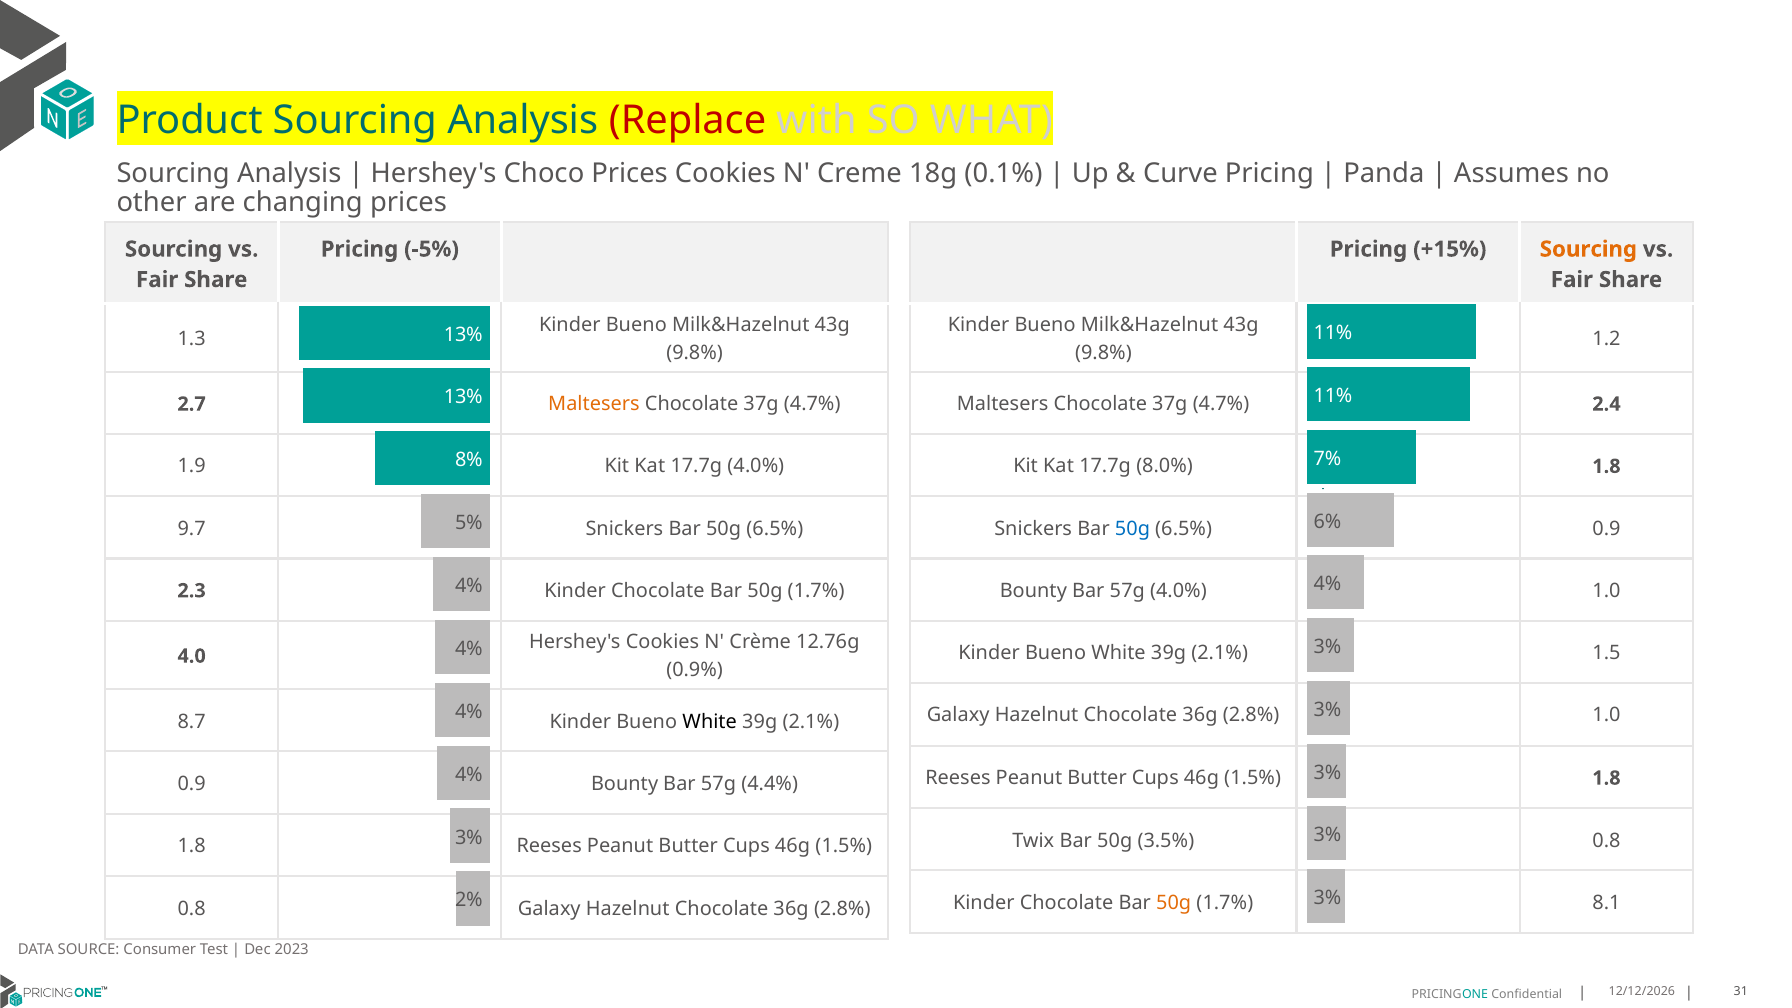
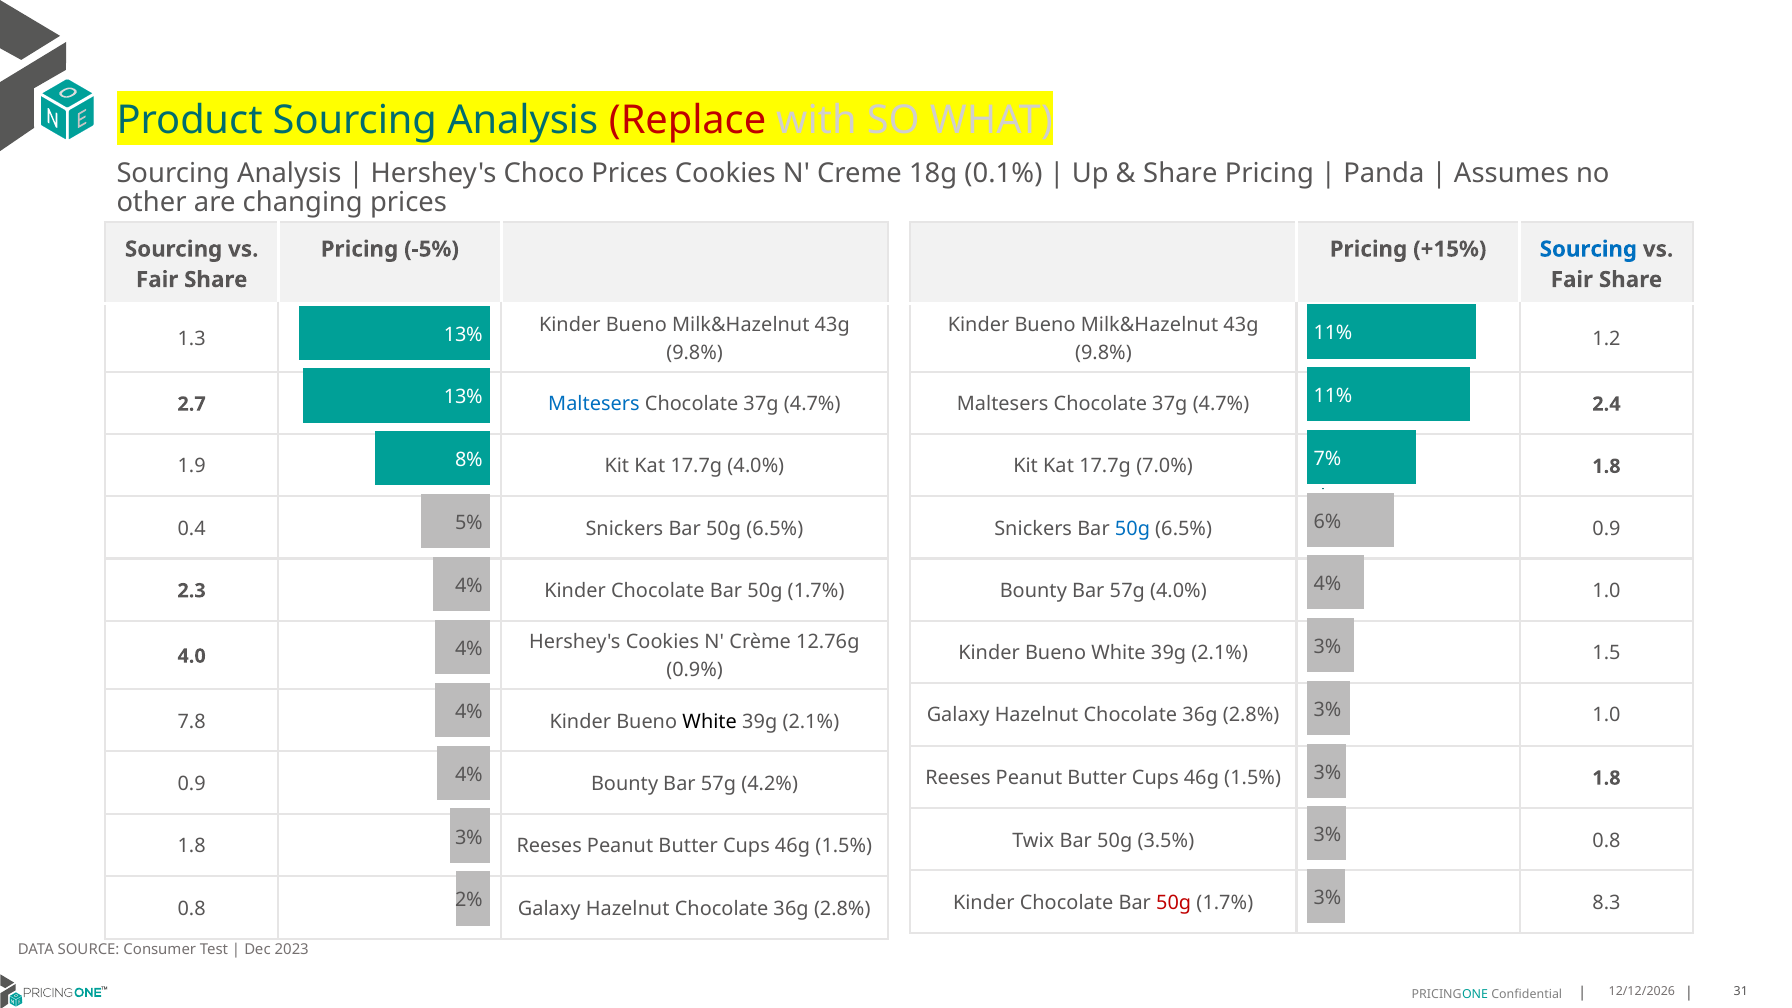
Curve at (1180, 173): Curve -> Share
Sourcing at (1588, 249) colour: orange -> blue
Maltesers at (594, 404) colour: orange -> blue
8.0%: 8.0% -> 7.0%
9.7: 9.7 -> 0.4
8.7: 8.7 -> 7.8
4.4%: 4.4% -> 4.2%
50g at (1174, 903) colour: orange -> red
8.1: 8.1 -> 8.3
